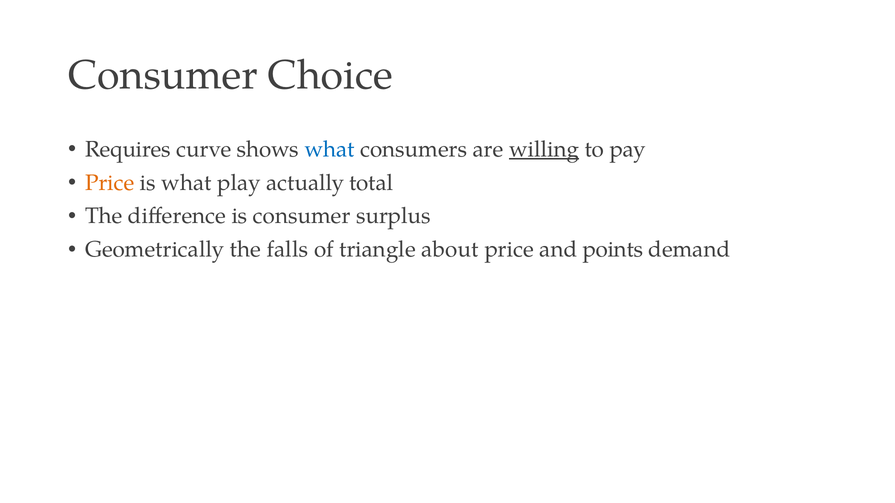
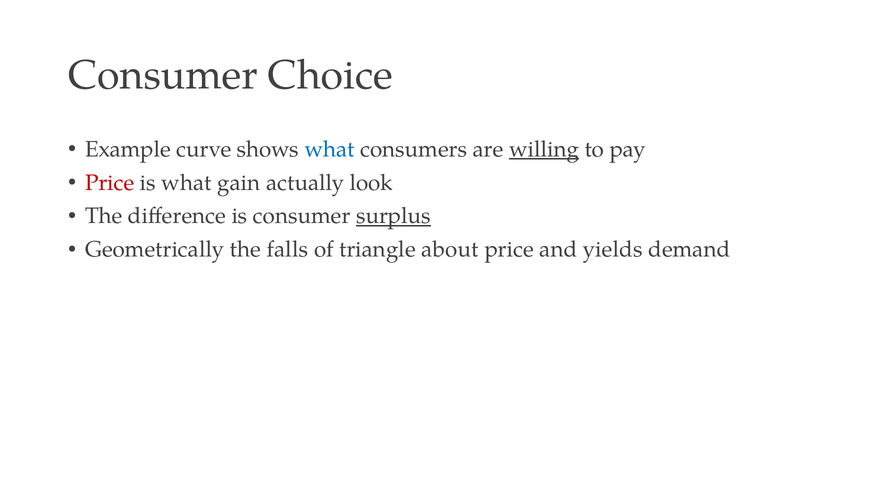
Requires: Requires -> Example
Price at (110, 183) colour: orange -> red
play: play -> gain
total: total -> look
surplus underline: none -> present
points: points -> yields
